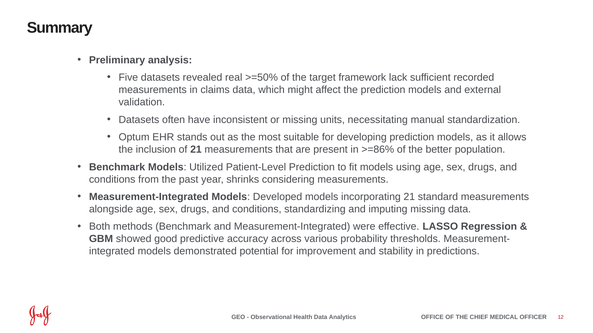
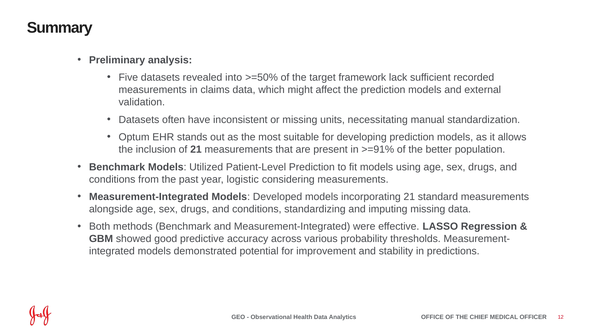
real: real -> into
>=86%: >=86% -> >=91%
shrinks: shrinks -> logistic
